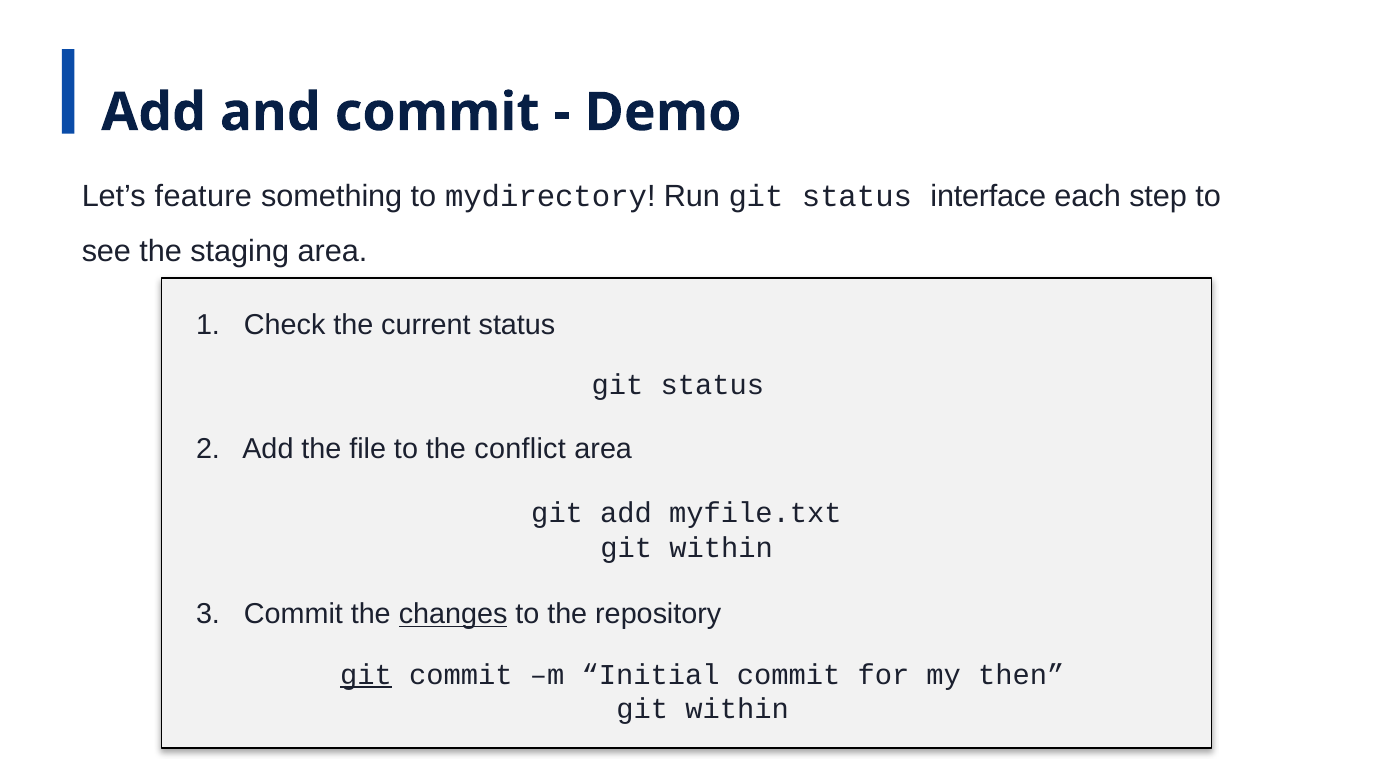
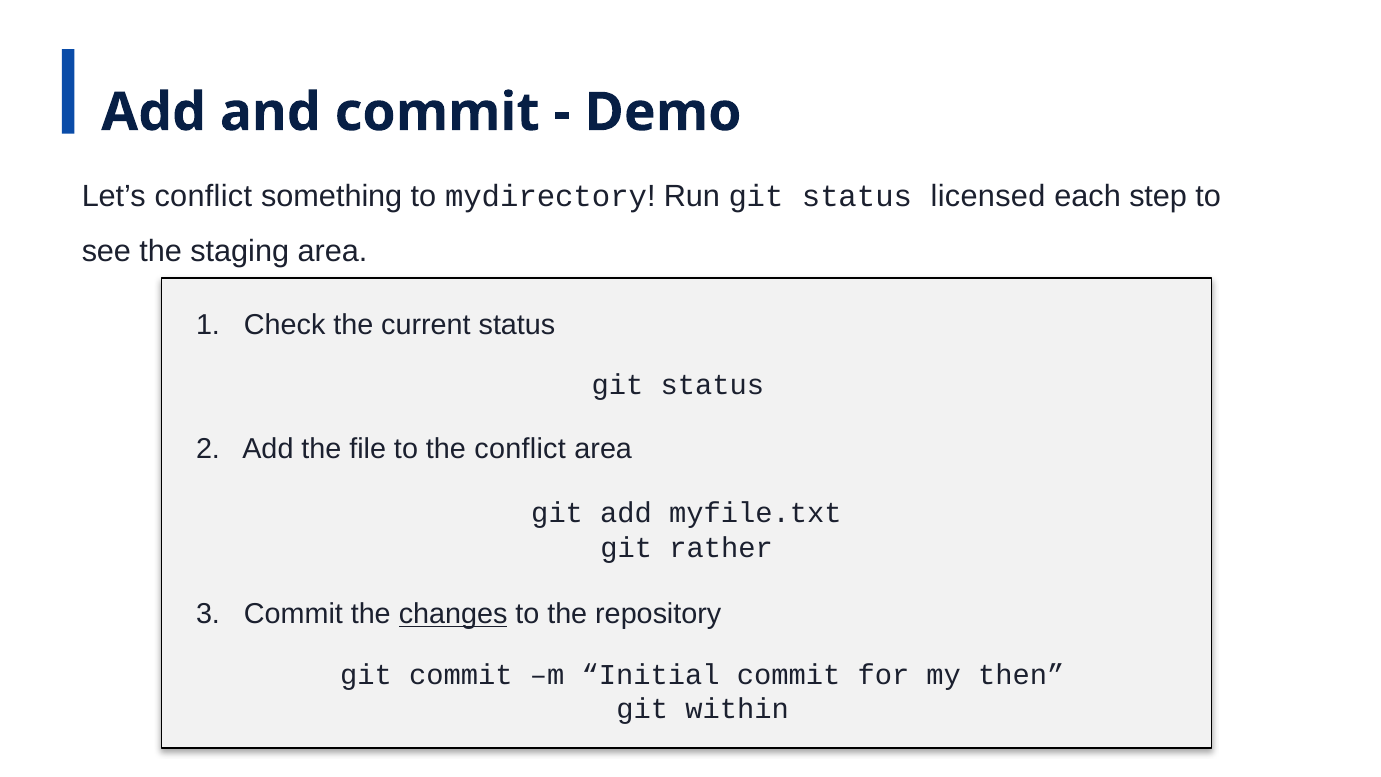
Let’s feature: feature -> conflict
interface: interface -> licensed
within at (721, 547): within -> rather
git at (366, 675) underline: present -> none
